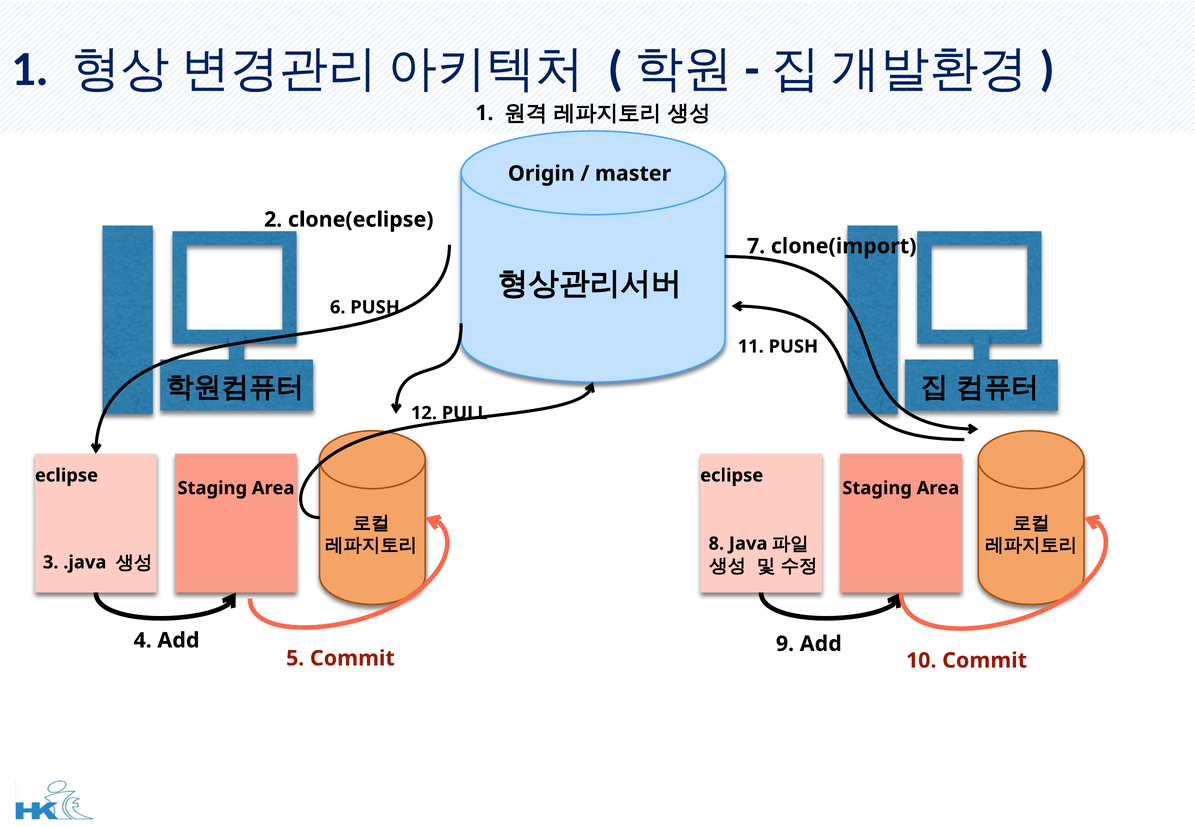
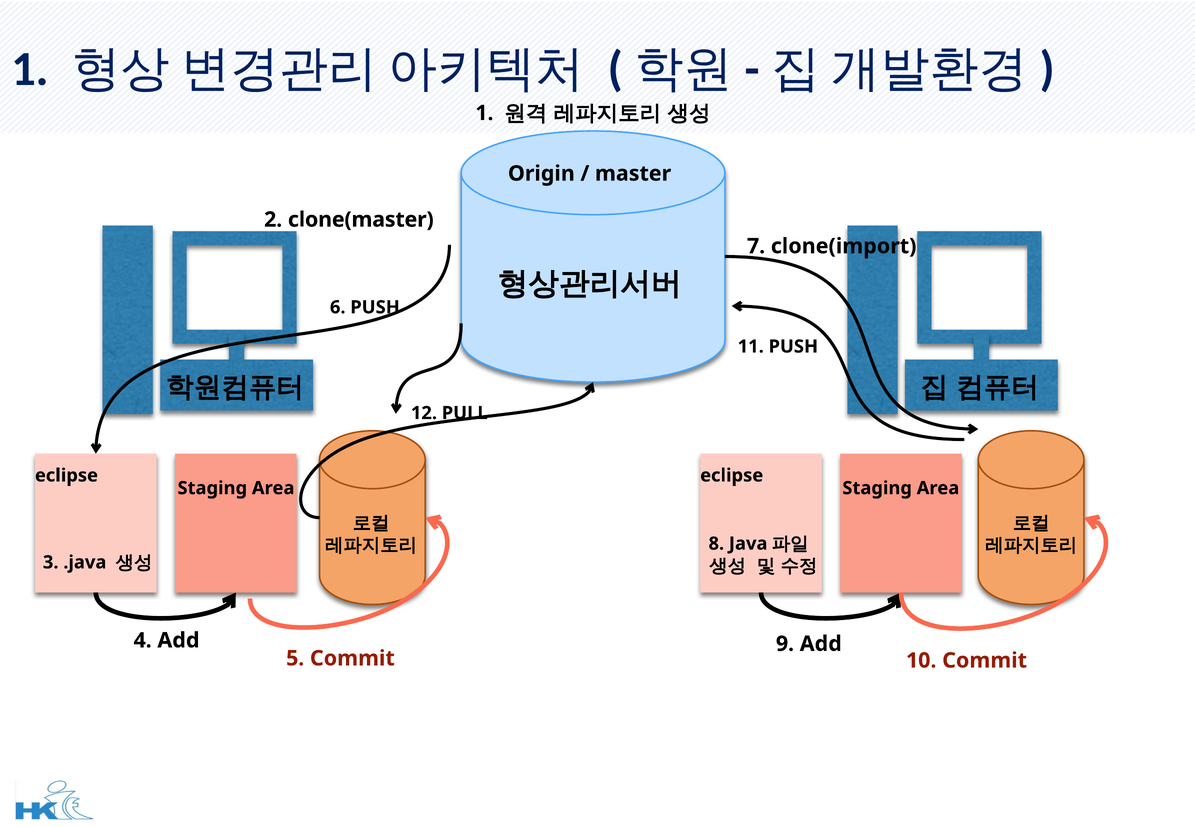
clone(eclipse: clone(eclipse -> clone(master
